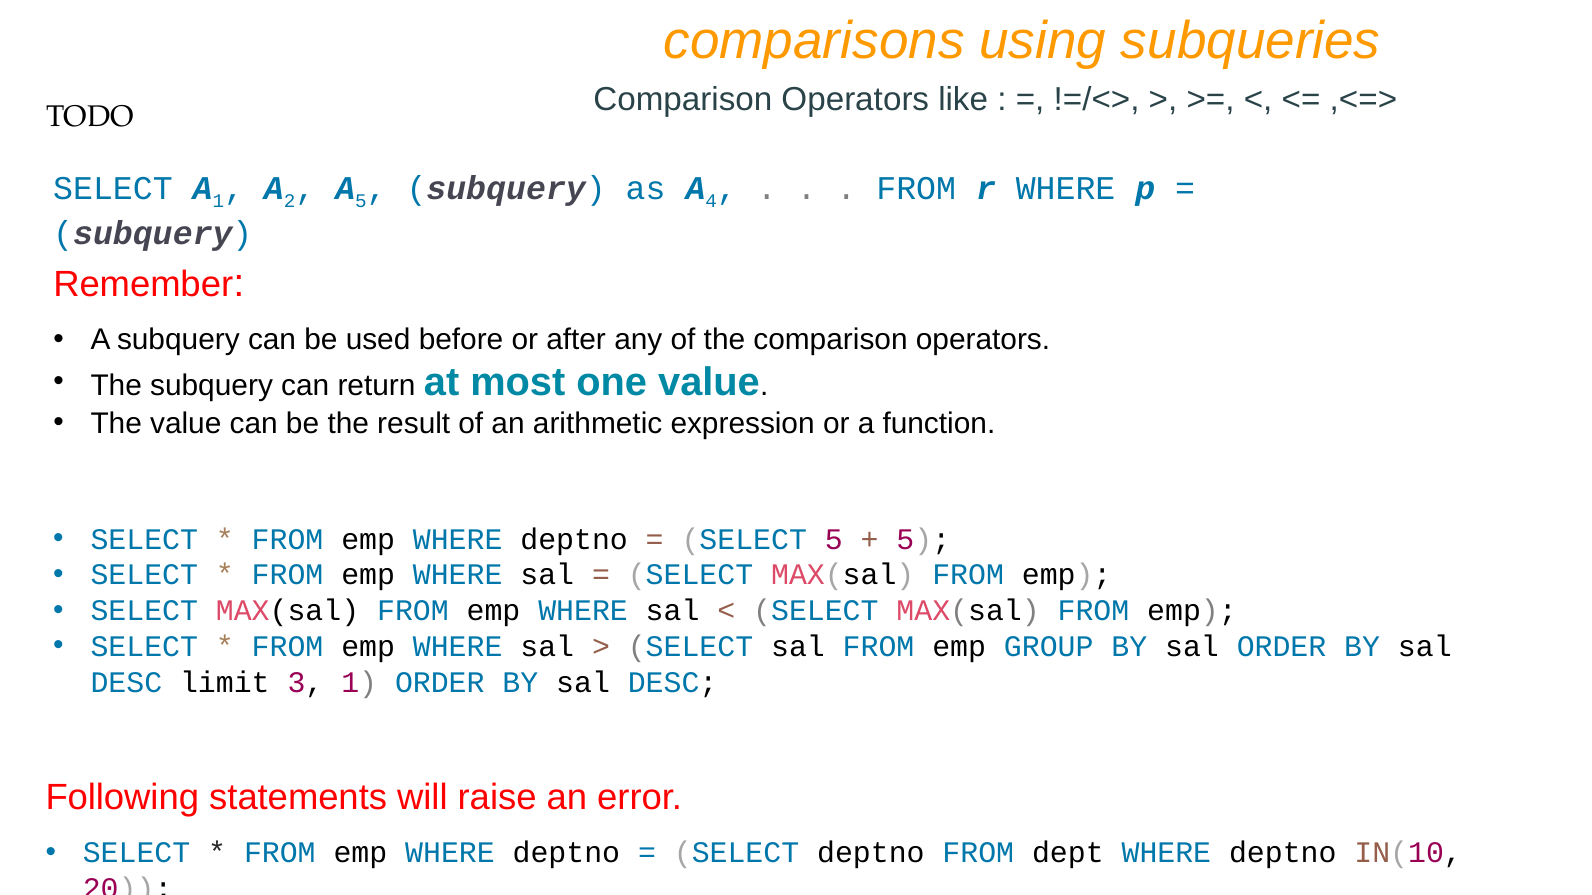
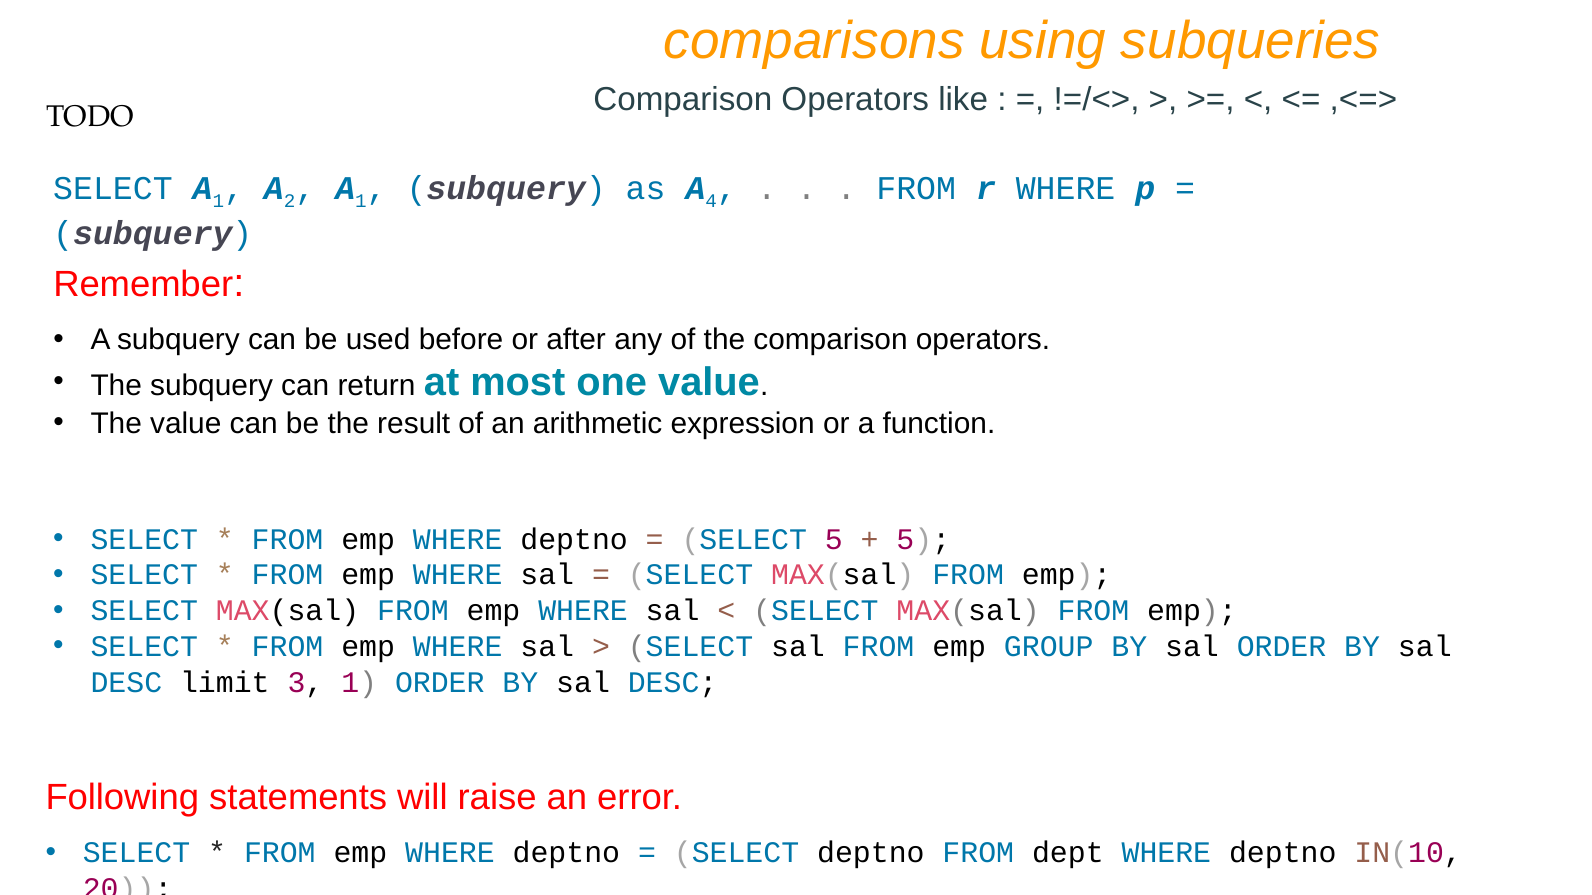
5 at (361, 202): 5 -> 1
